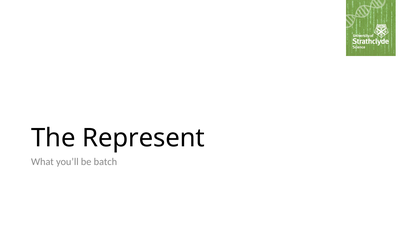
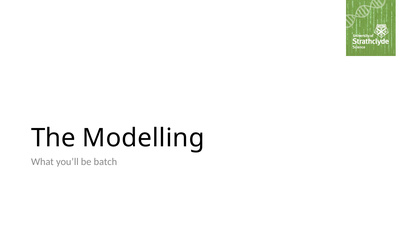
Represent: Represent -> Modelling
